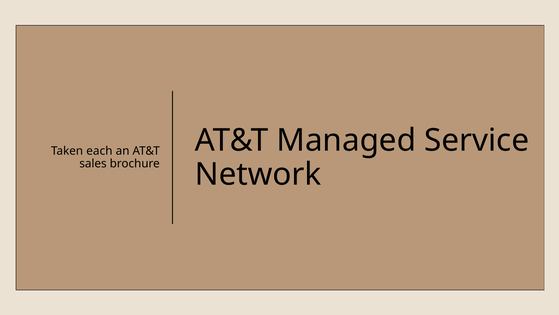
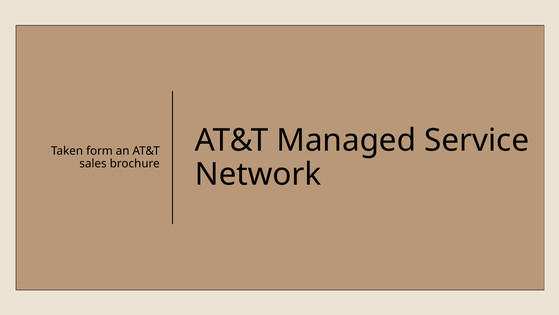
each: each -> form
